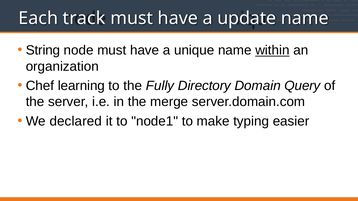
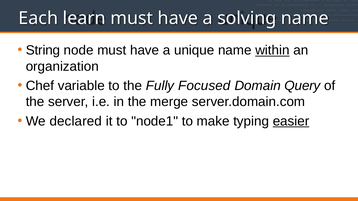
track: track -> learn
update: update -> solving
learning: learning -> variable
Directory: Directory -> Focused
easier underline: none -> present
